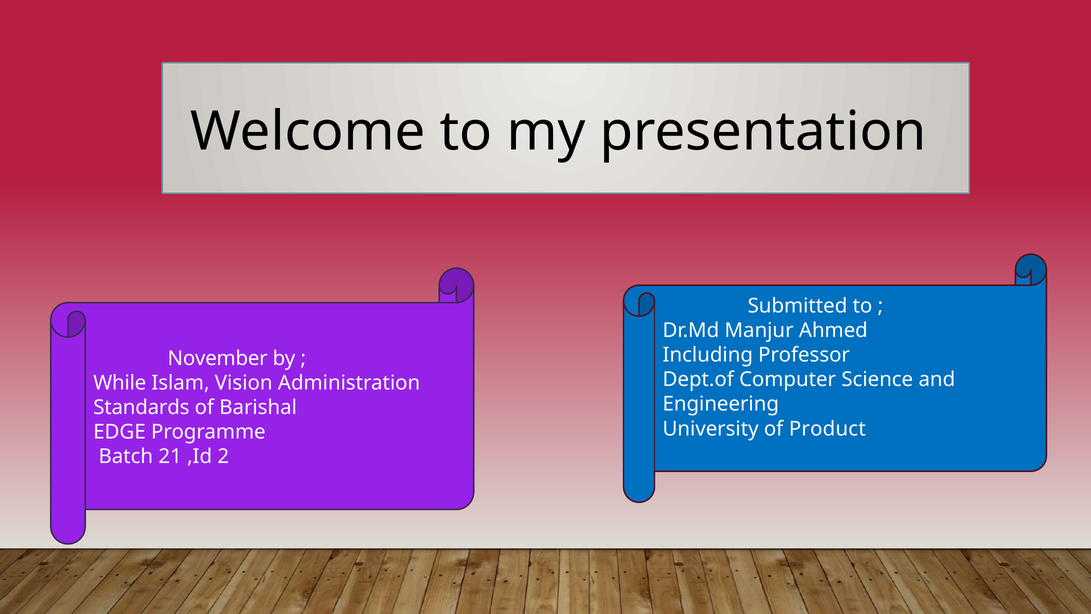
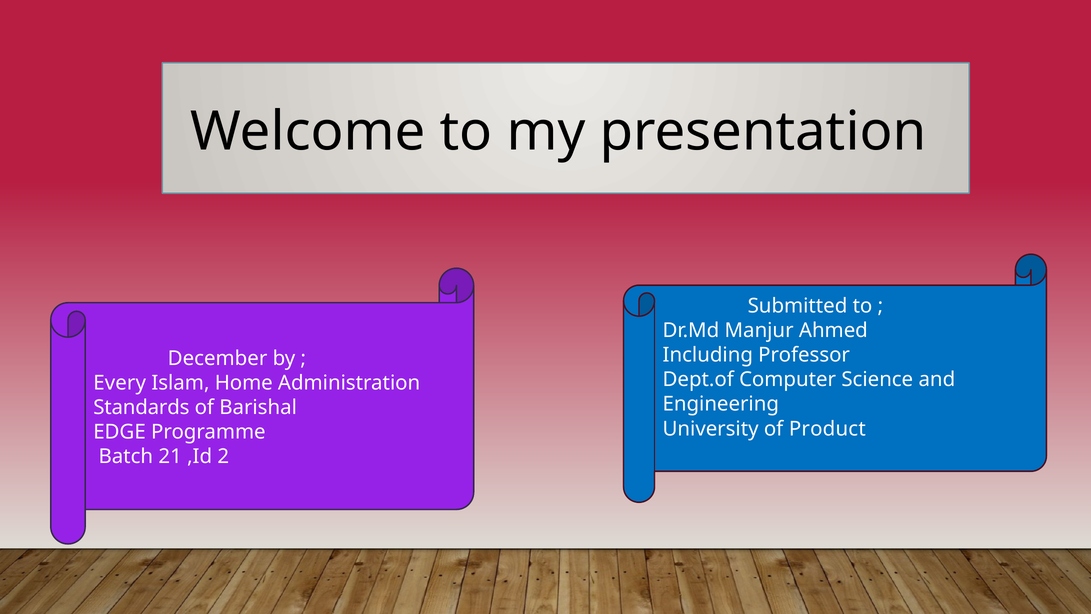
November: November -> December
While: While -> Every
Vision: Vision -> Home
